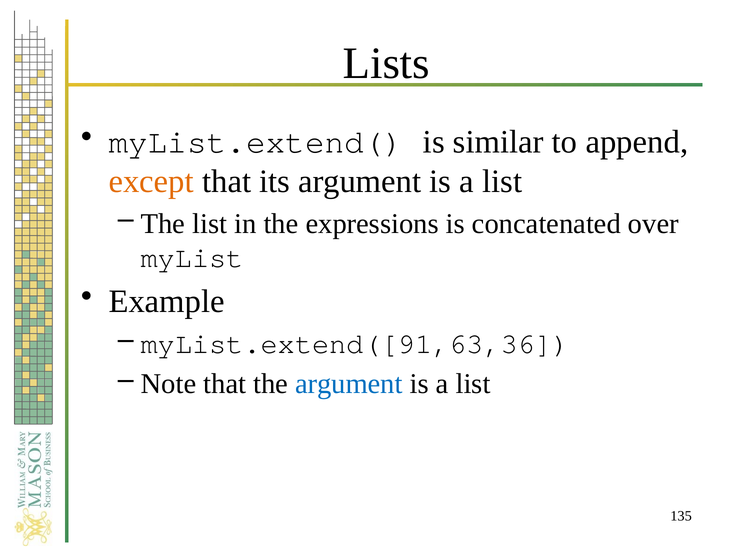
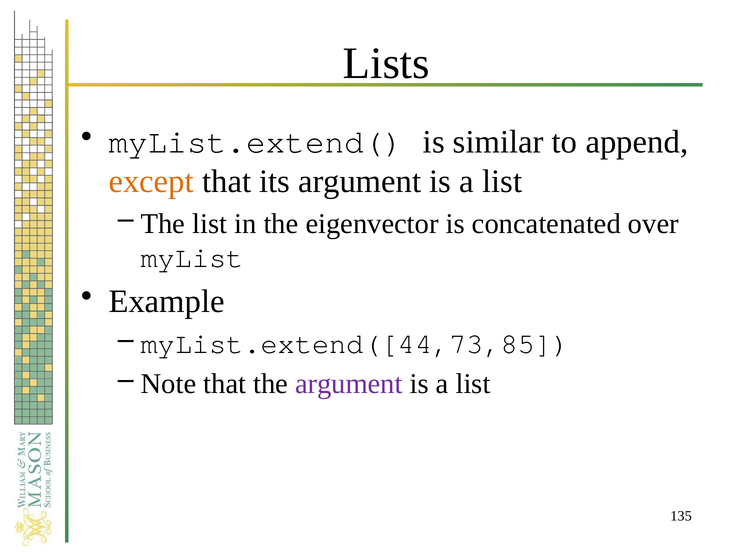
expressions: expressions -> eigenvector
myList.extend([91,63,36: myList.extend([91,63,36 -> myList.extend([44,73,85
argument at (349, 384) colour: blue -> purple
